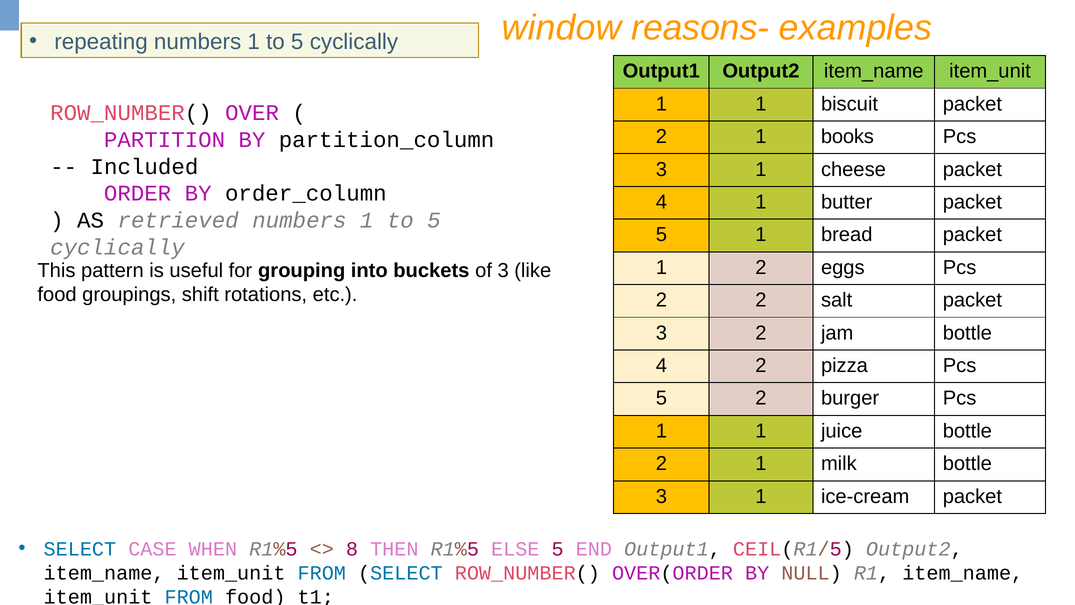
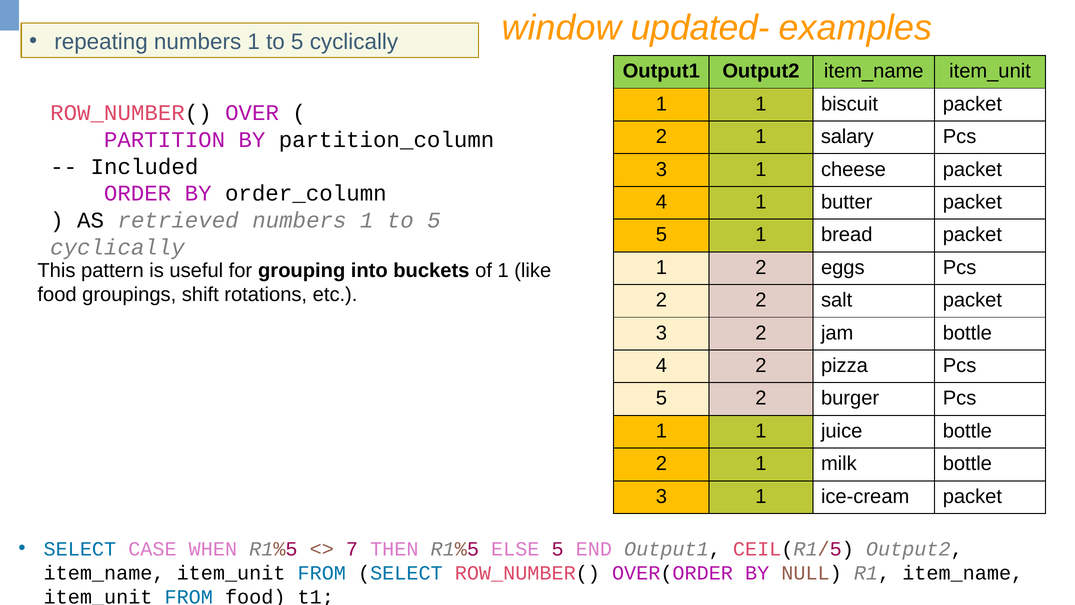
reasons-: reasons- -> updated-
books: books -> salary
of 3: 3 -> 1
8: 8 -> 7
